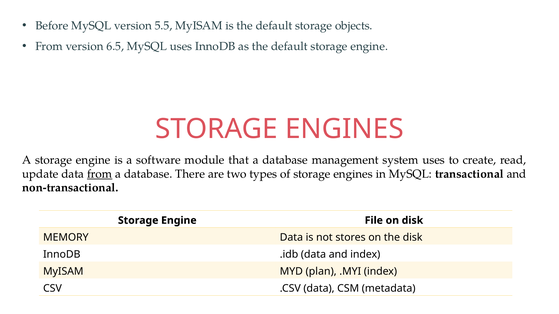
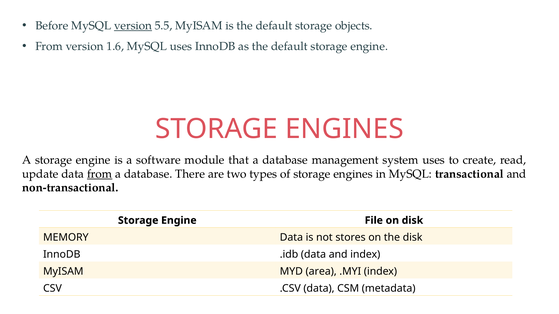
version at (133, 26) underline: none -> present
6.5: 6.5 -> 1.6
plan: plan -> area
